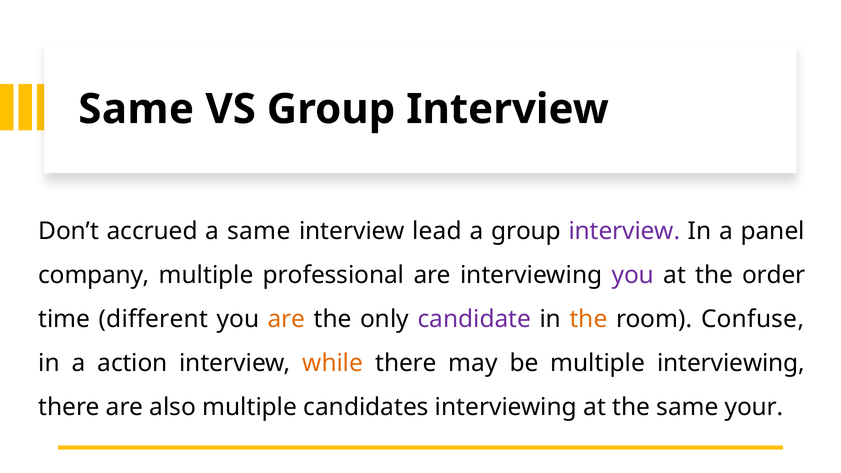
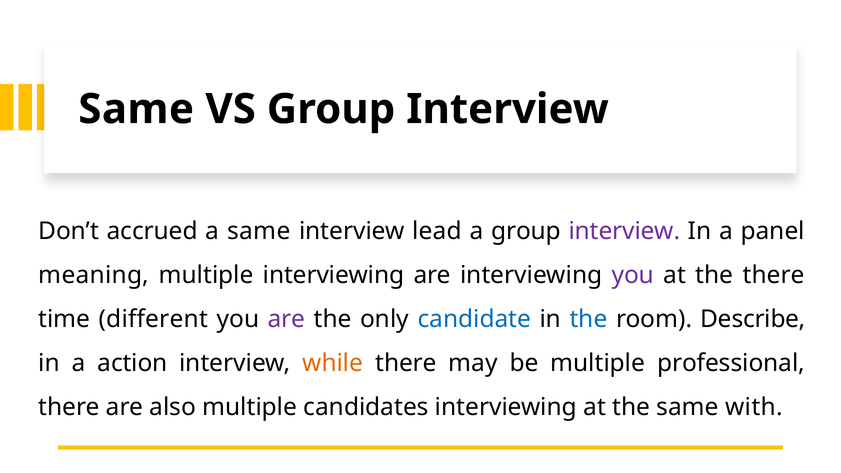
company: company -> meaning
multiple professional: professional -> interviewing
the order: order -> there
are at (287, 319) colour: orange -> purple
candidate colour: purple -> blue
the at (589, 319) colour: orange -> blue
Confuse: Confuse -> Describe
multiple interviewing: interviewing -> professional
your: your -> with
